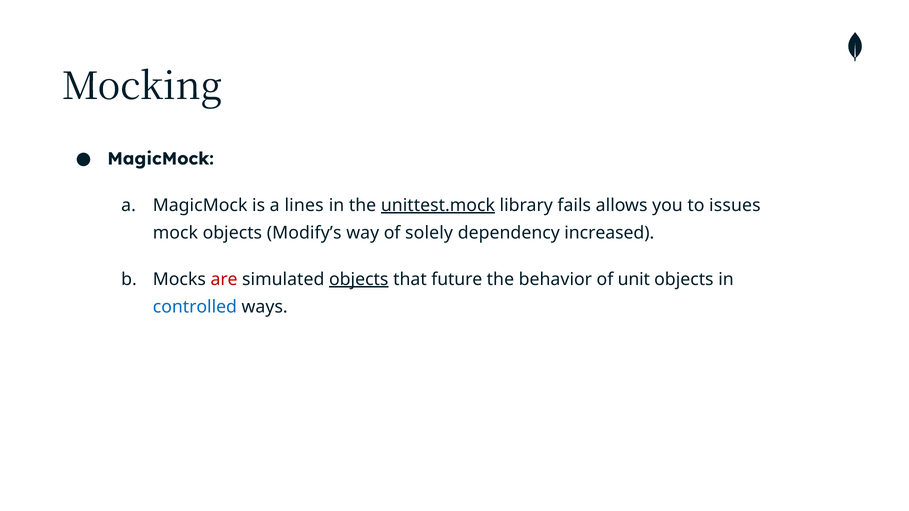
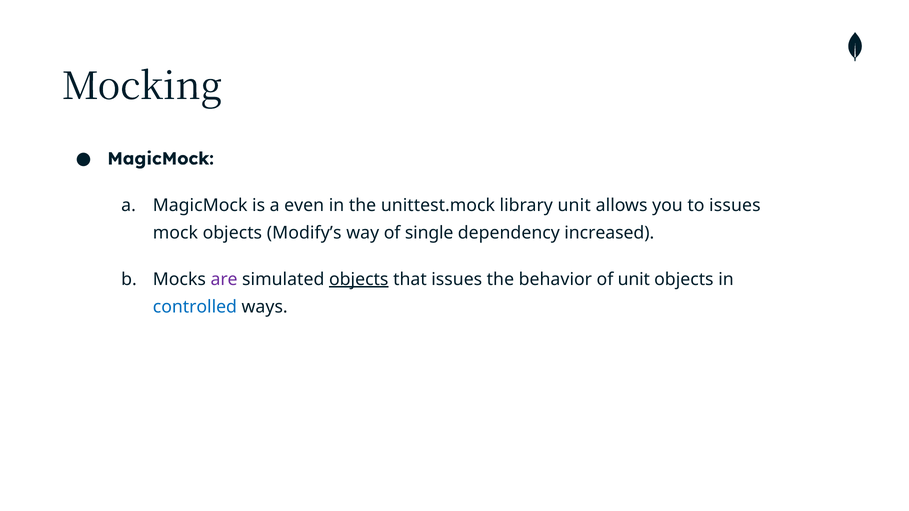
lines: lines -> even
unittest.mock underline: present -> none
library fails: fails -> unit
solely: solely -> single
are colour: red -> purple
that future: future -> issues
